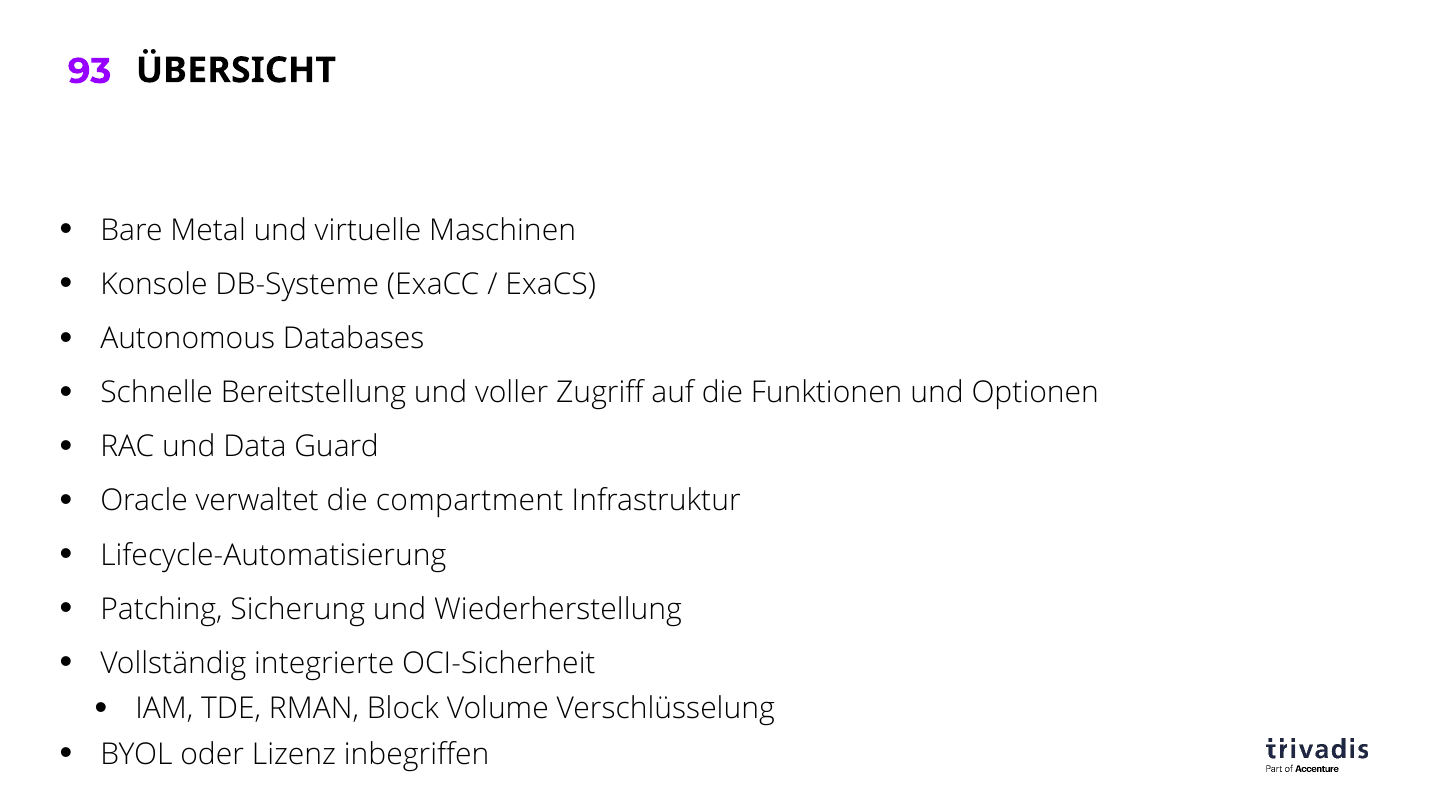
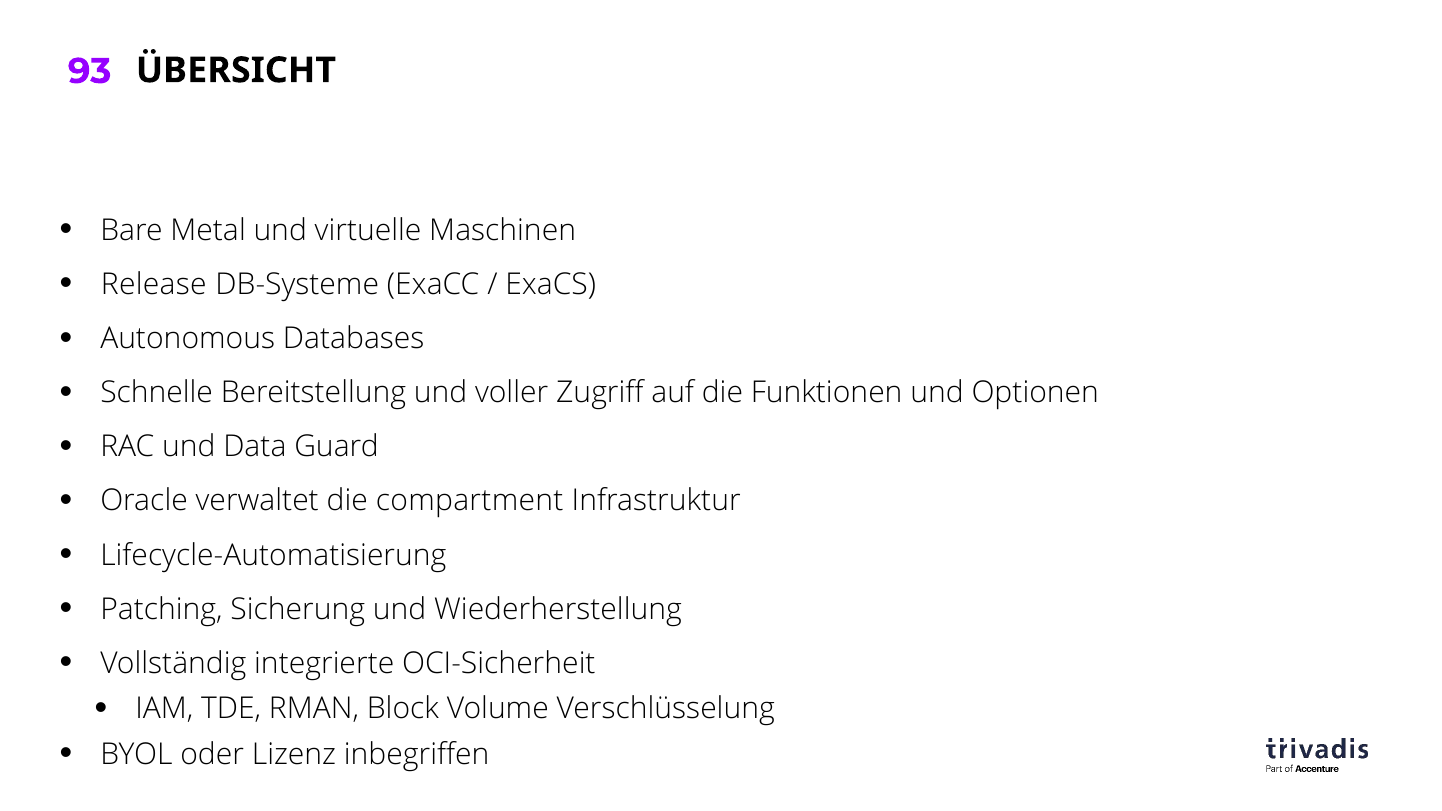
Konsole: Konsole -> Release
